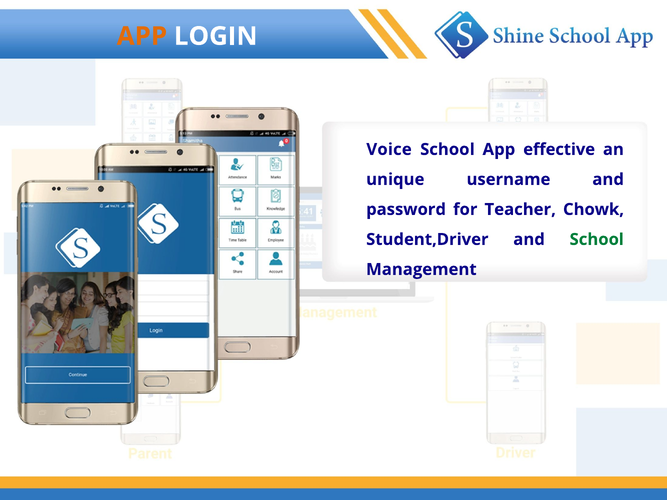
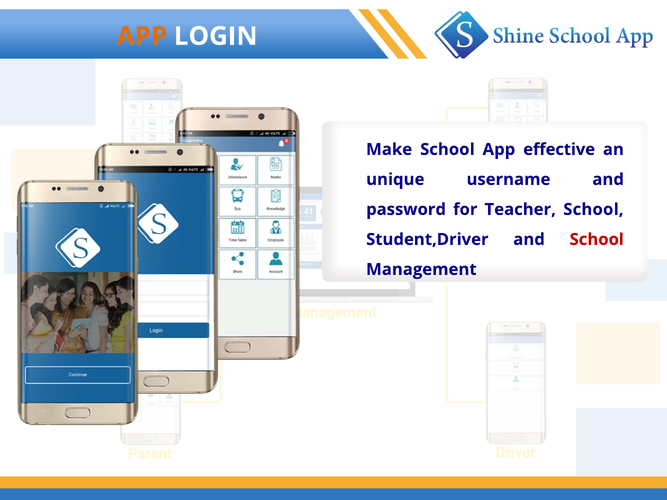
Voice: Voice -> Make
Teacher Chowk: Chowk -> School
School at (597, 240) colour: green -> red
